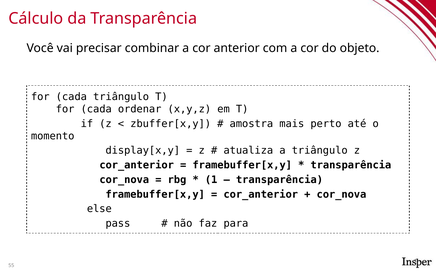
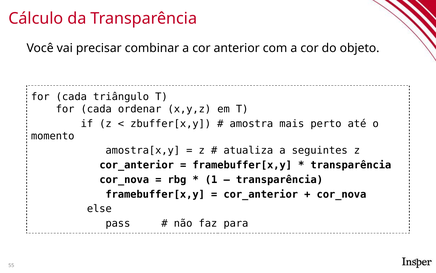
display[x,y: display[x,y -> amostra[x,y
a triângulo: triângulo -> seguintes
